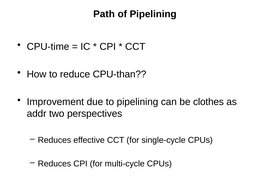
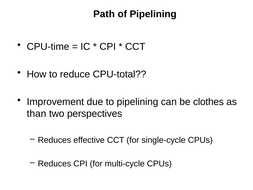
CPU-than: CPU-than -> CPU-total
addr: addr -> than
